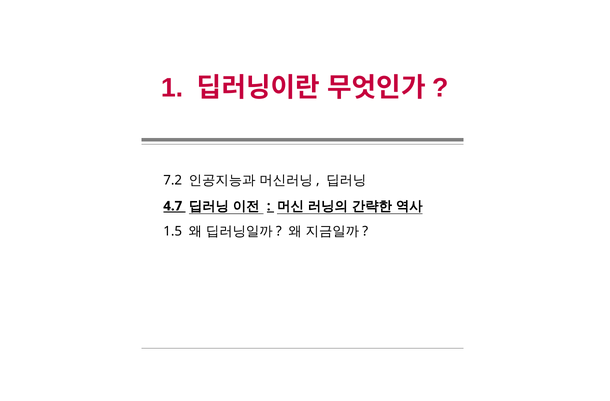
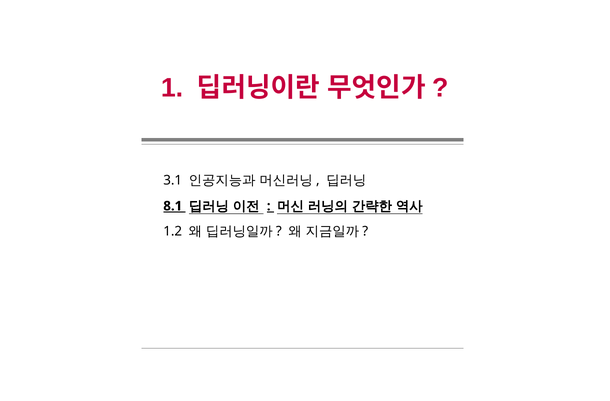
7.2: 7.2 -> 3.1
4.7: 4.7 -> 8.1
1.5: 1.5 -> 1.2
